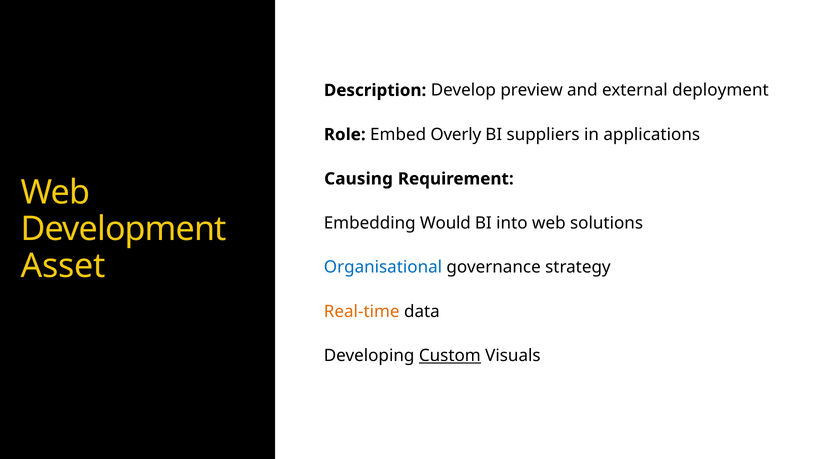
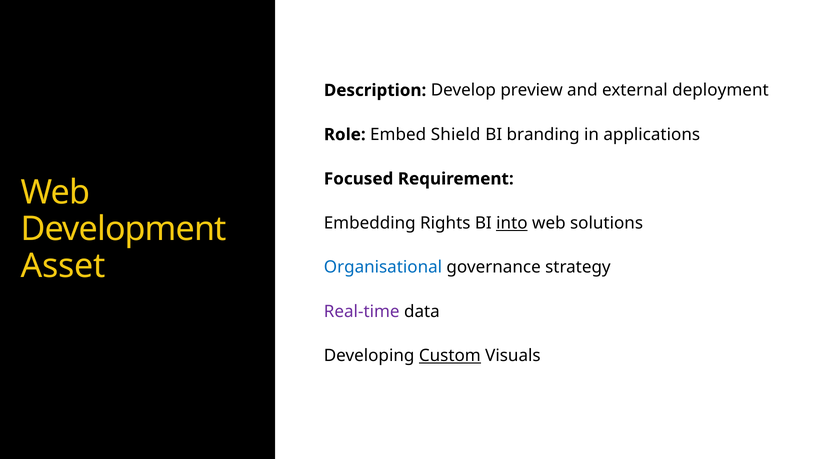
Overly: Overly -> Shield
suppliers: suppliers -> branding
Causing: Causing -> Focused
Would: Would -> Rights
into underline: none -> present
Real-time colour: orange -> purple
